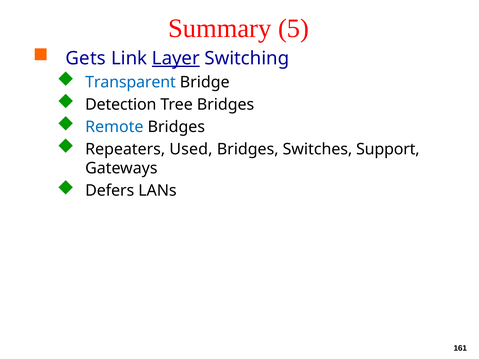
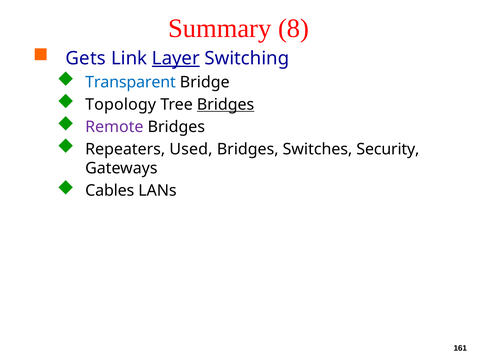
5: 5 -> 8
Detection: Detection -> Topology
Bridges at (226, 105) underline: none -> present
Remote colour: blue -> purple
Support: Support -> Security
Defers: Defers -> Cables
